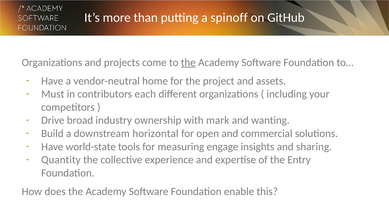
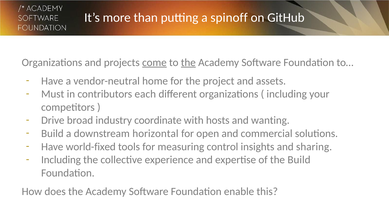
come underline: none -> present
ownership: ownership -> coordinate
mark: mark -> hosts
world-state: world-state -> world-fixed
engage: engage -> control
Quantity at (61, 160): Quantity -> Including
the Entry: Entry -> Build
